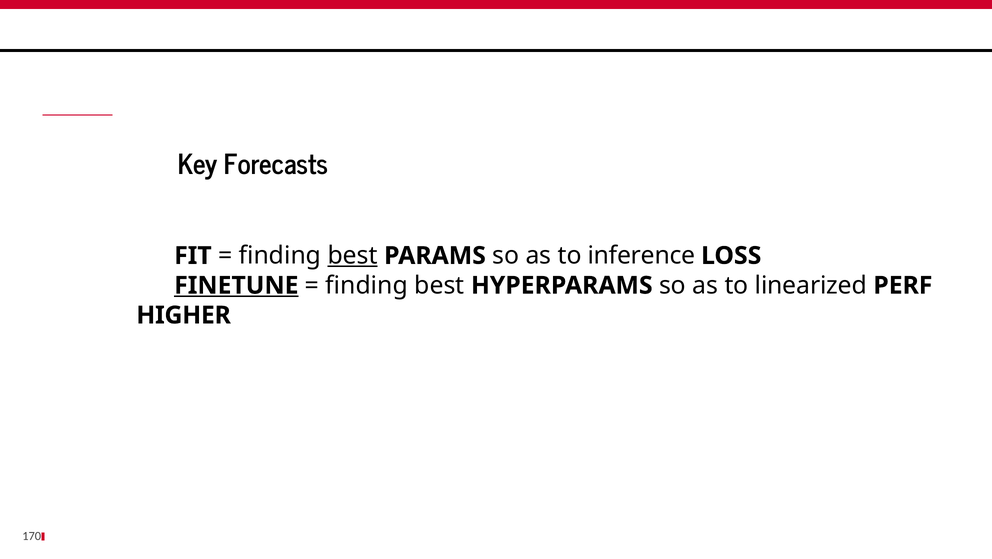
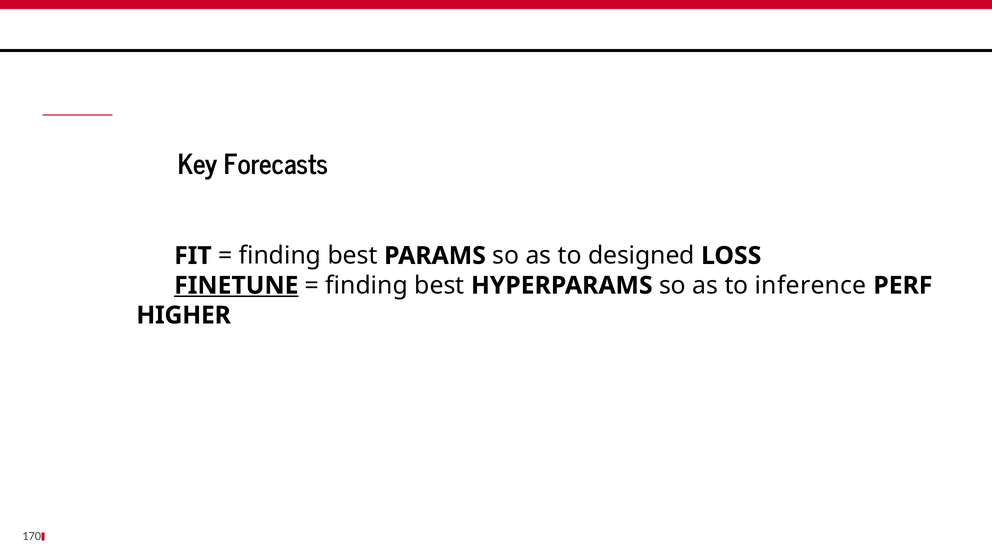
best at (353, 256) underline: present -> none
inference: inference -> designed
linearized: linearized -> inference
